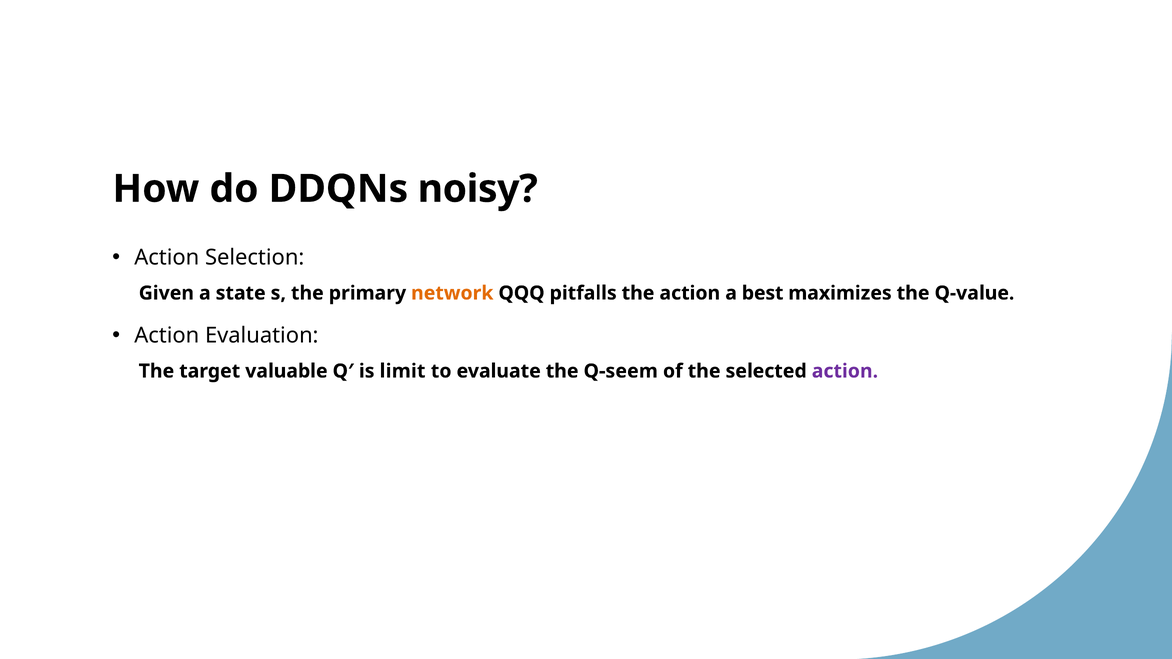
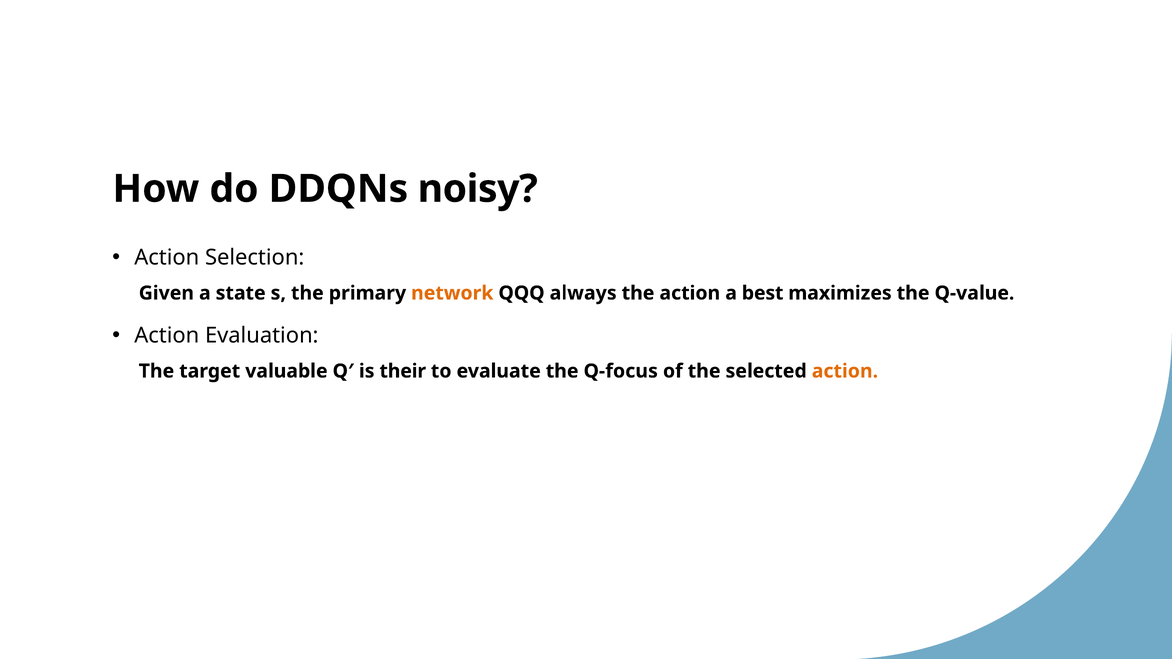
pitfalls: pitfalls -> always
limit: limit -> their
Q-seem: Q-seem -> Q-focus
action at (845, 371) colour: purple -> orange
